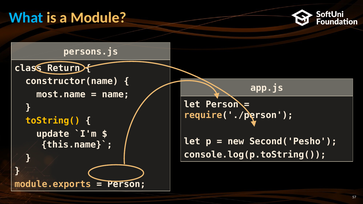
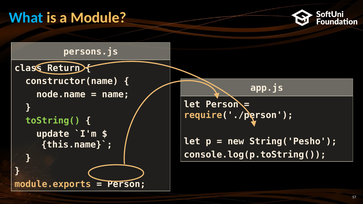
most.name: most.name -> node.name
toString( colour: yellow -> light green
Second('Pesho: Second('Pesho -> String('Pesho
